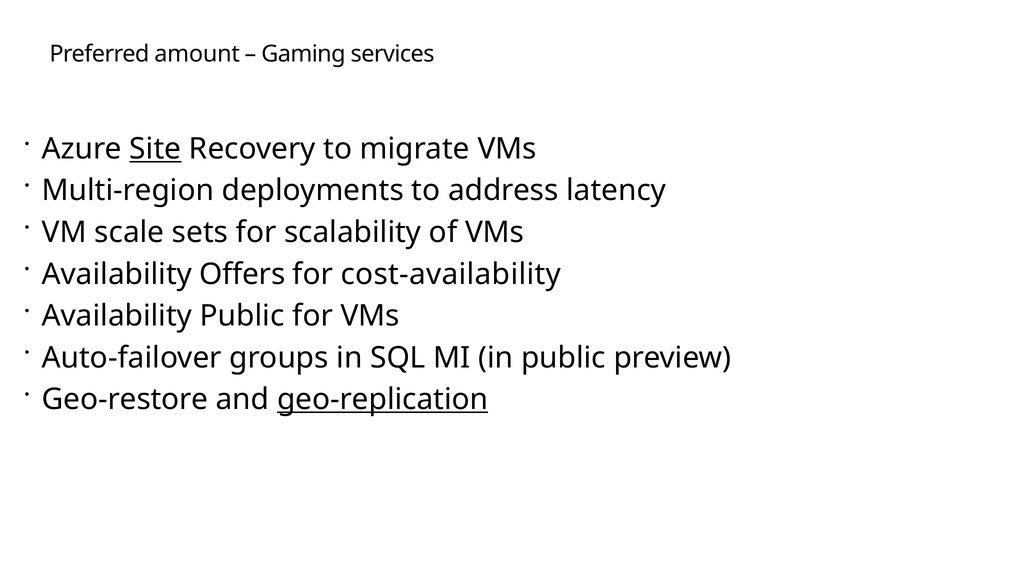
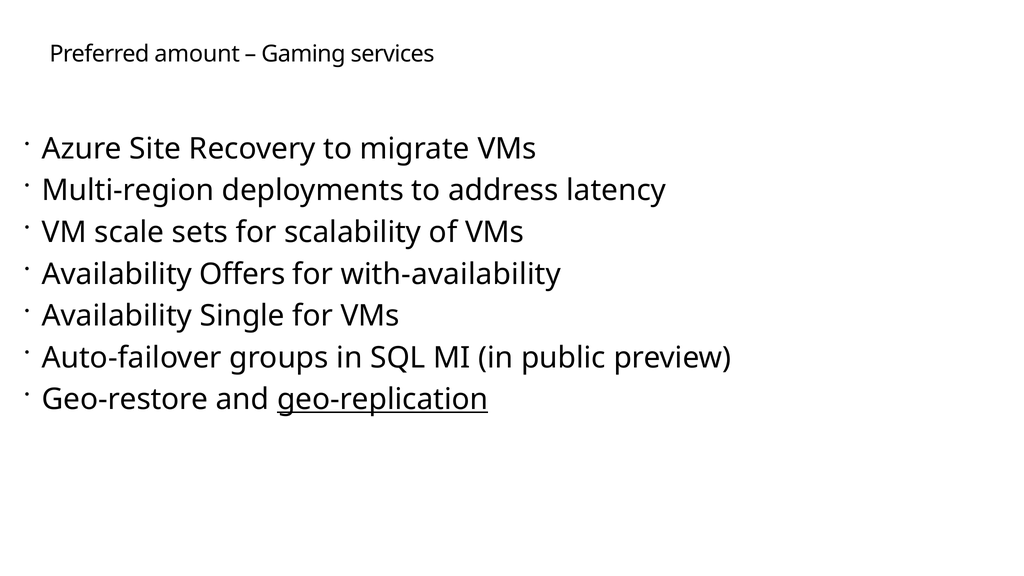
Site underline: present -> none
cost-availability: cost-availability -> with-availability
Availability Public: Public -> Single
